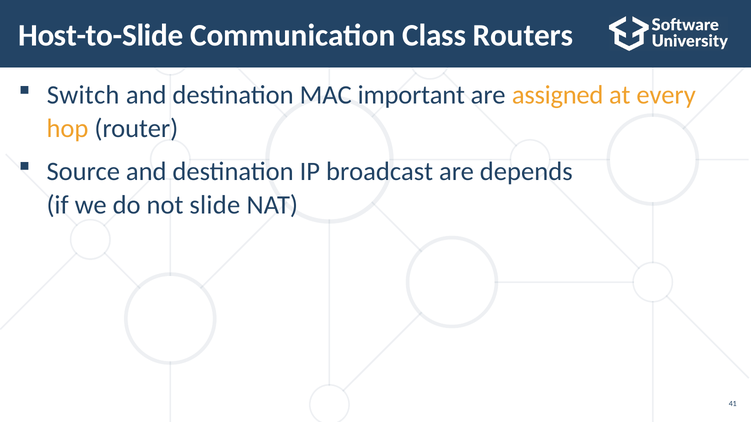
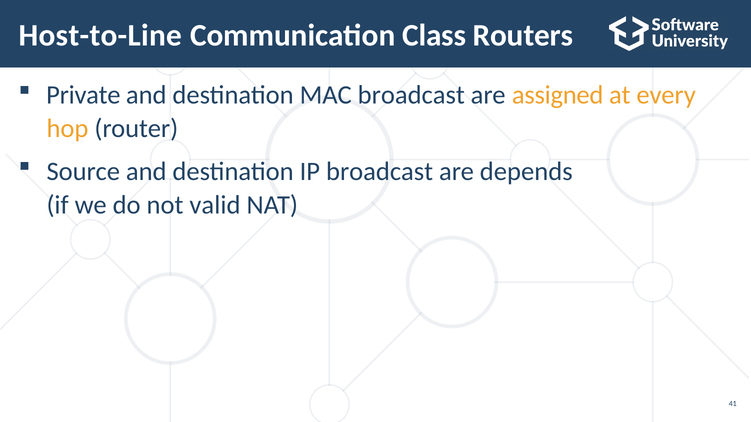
Host-to-Slide: Host-to-Slide -> Host-to-Line
Switch: Switch -> Private
MAC important: important -> broadcast
slide: slide -> valid
